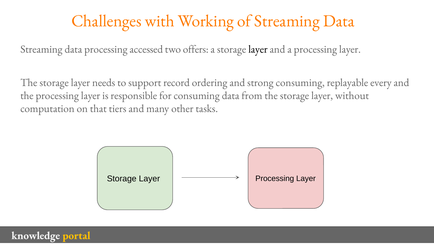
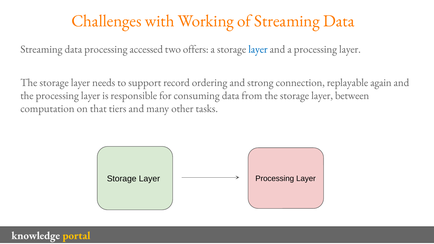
layer at (258, 49) colour: black -> blue
strong consuming: consuming -> connection
every: every -> again
without: without -> between
